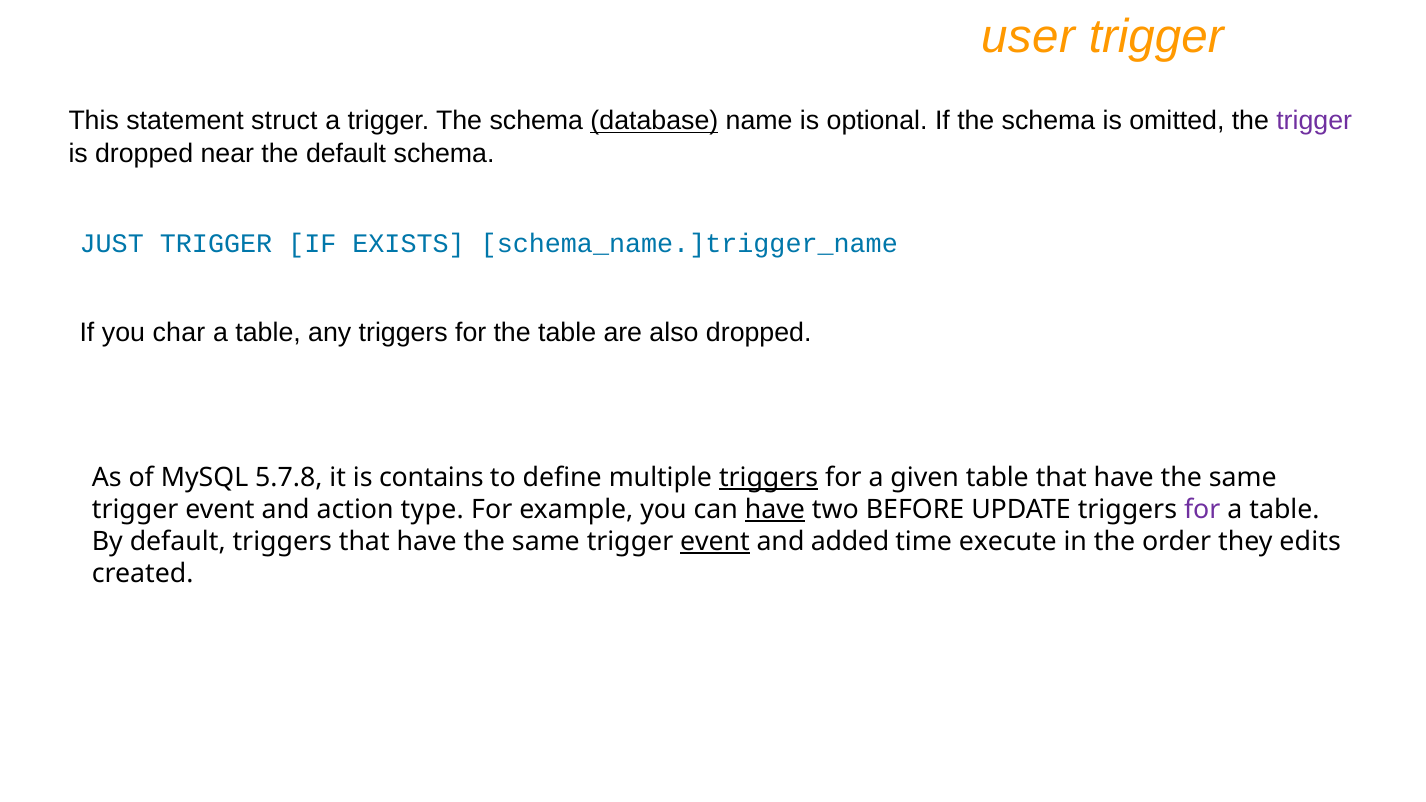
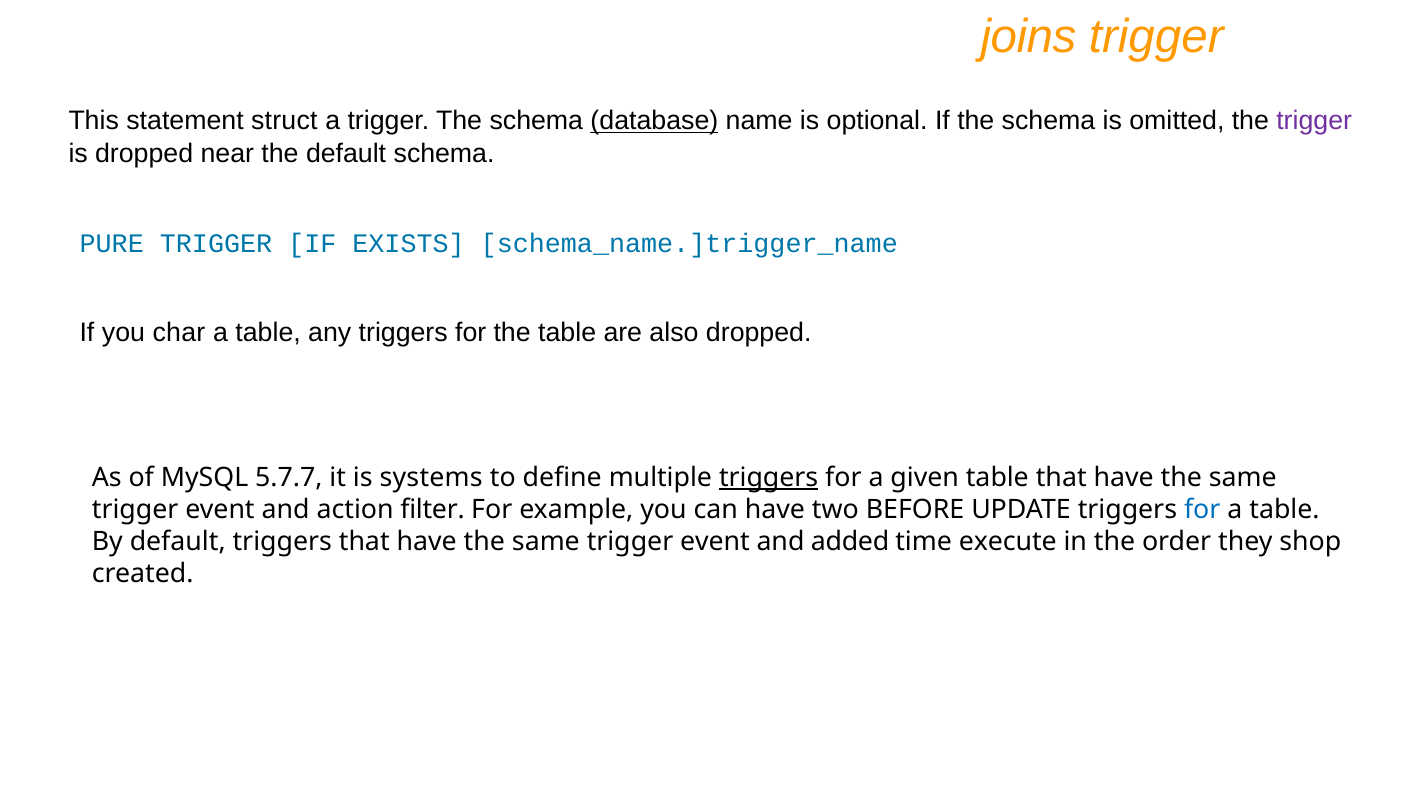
user: user -> joins
JUST: JUST -> PURE
5.7.8: 5.7.8 -> 5.7.7
contains: contains -> systems
type: type -> filter
have at (775, 510) underline: present -> none
for at (1202, 510) colour: purple -> blue
event at (715, 542) underline: present -> none
edits: edits -> shop
